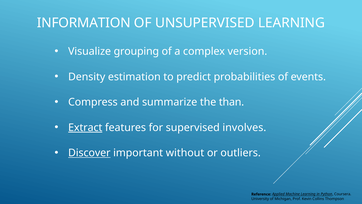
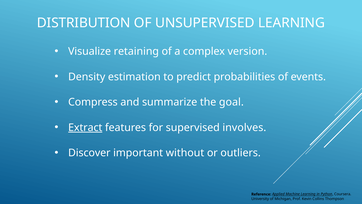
INFORMATION: INFORMATION -> DISTRIBUTION
grouping: grouping -> retaining
than: than -> goal
Discover underline: present -> none
